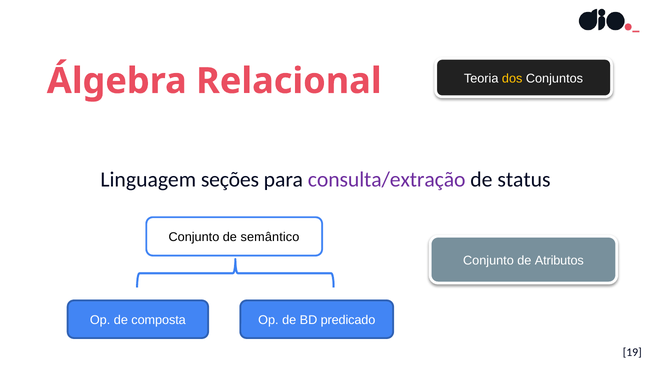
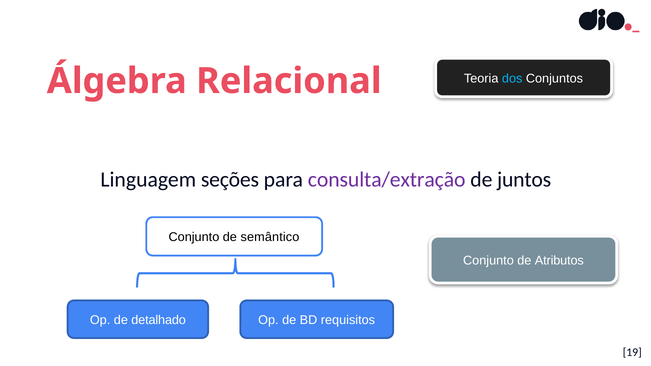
dos colour: yellow -> light blue
status: status -> juntos
composta: composta -> detalhado
predicado: predicado -> requisitos
